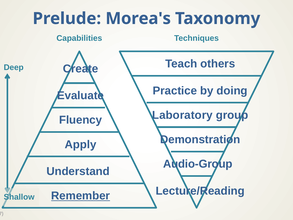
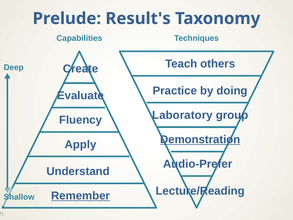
Morea's: Morea's -> Result's
Demonstration underline: none -> present
Audio-Group: Audio-Group -> Audio-Prefer
